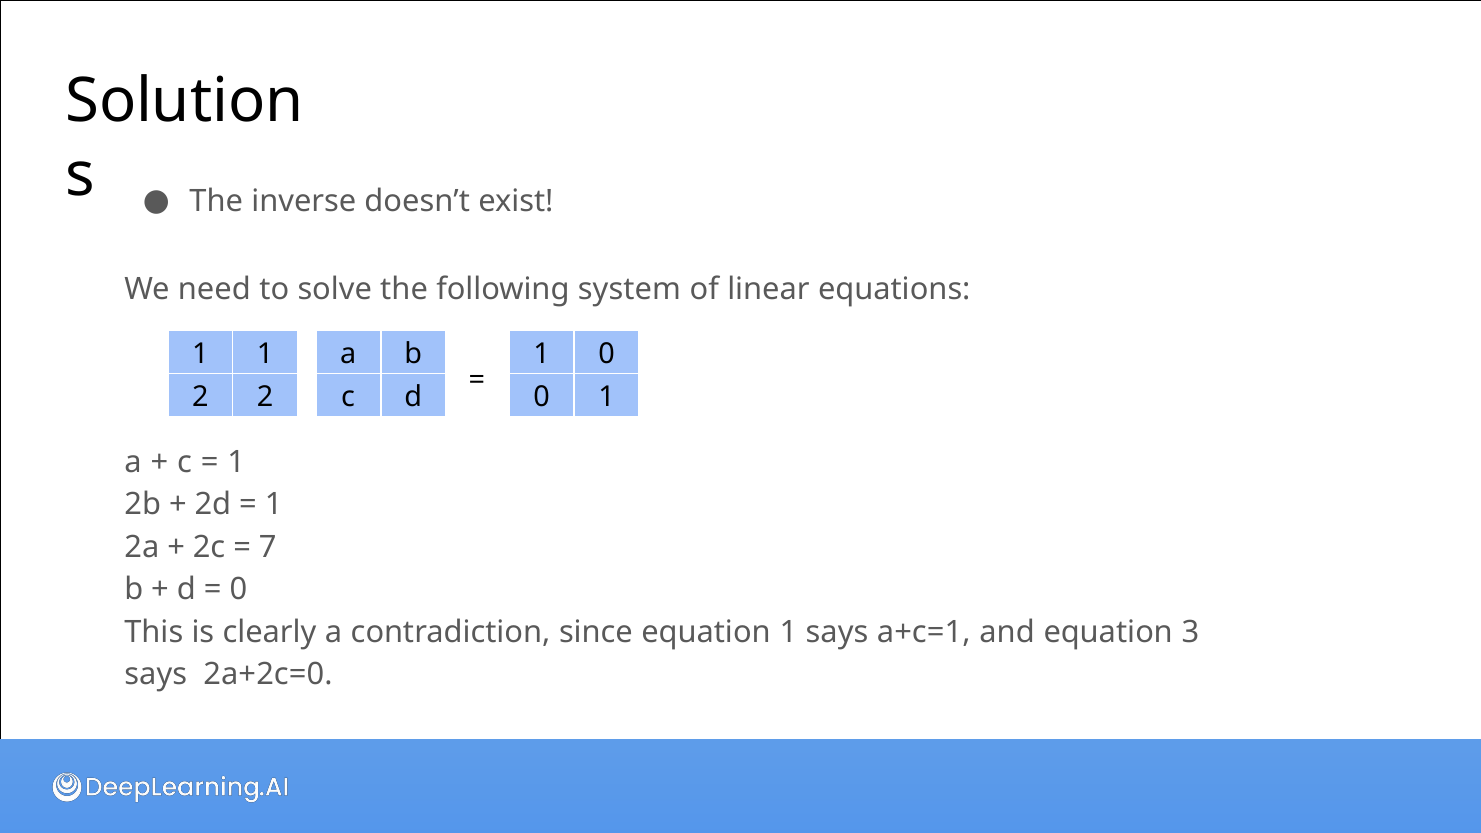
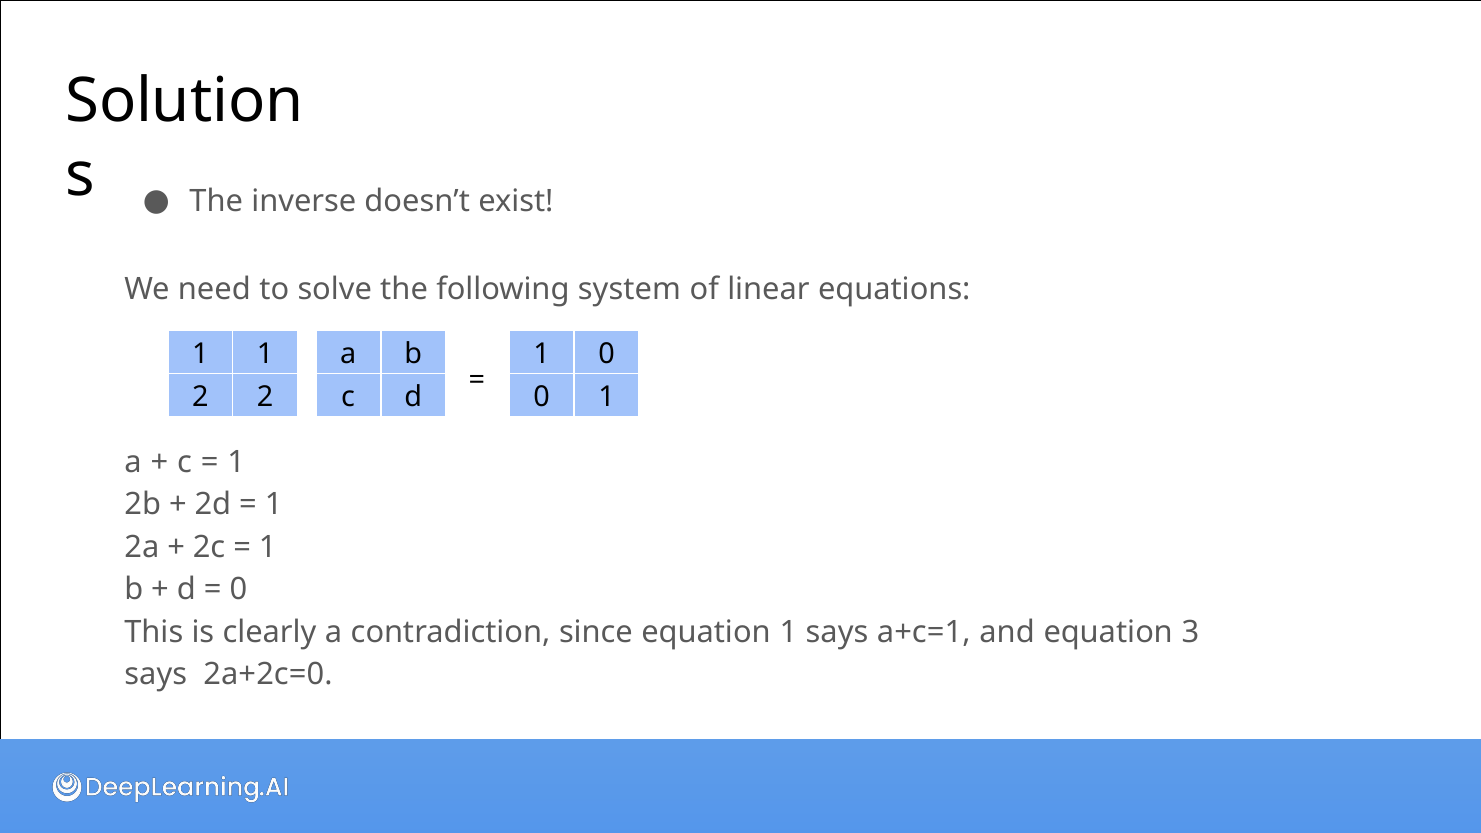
7 at (268, 547): 7 -> 1
